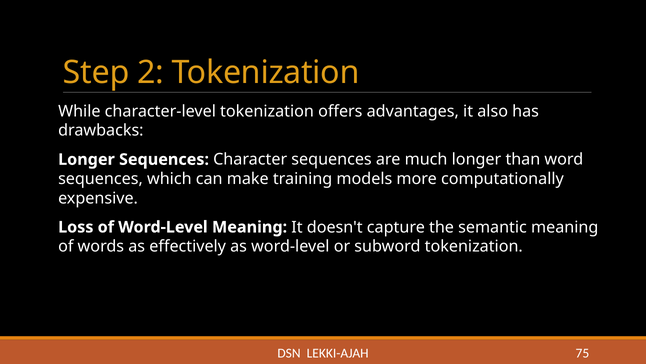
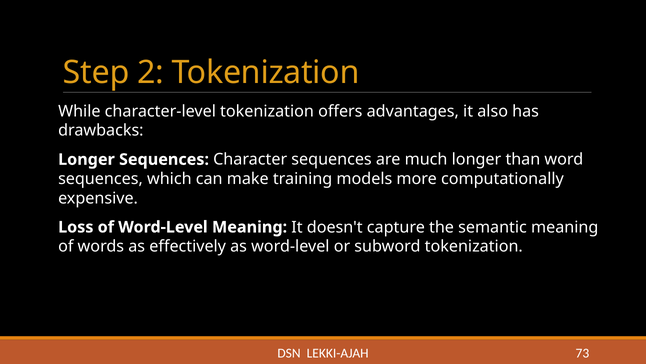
75: 75 -> 73
